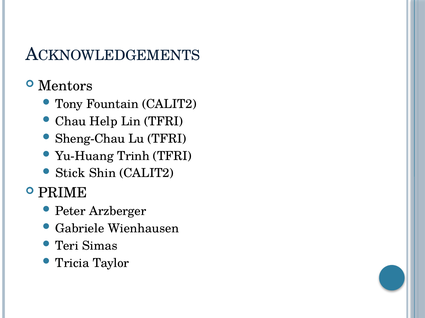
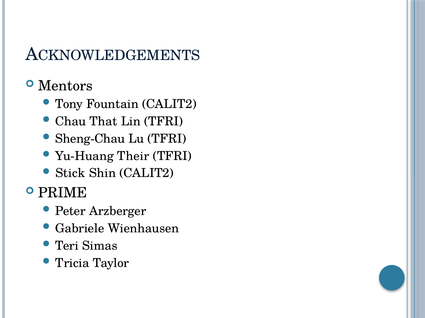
Help: Help -> That
Trinh: Trinh -> Their
